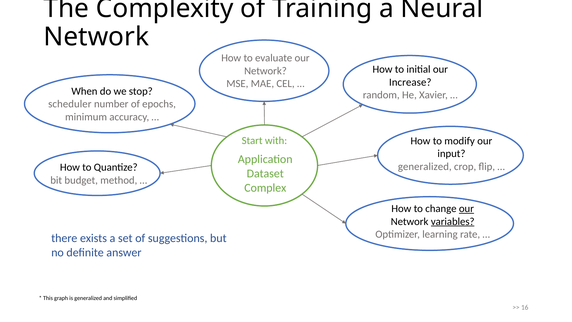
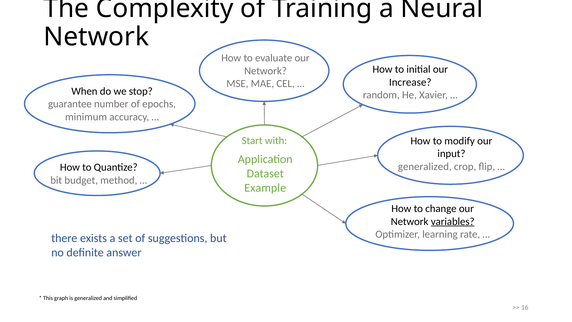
scheduler: scheduler -> guarantee
Complex: Complex -> Example
our at (466, 208) underline: present -> none
